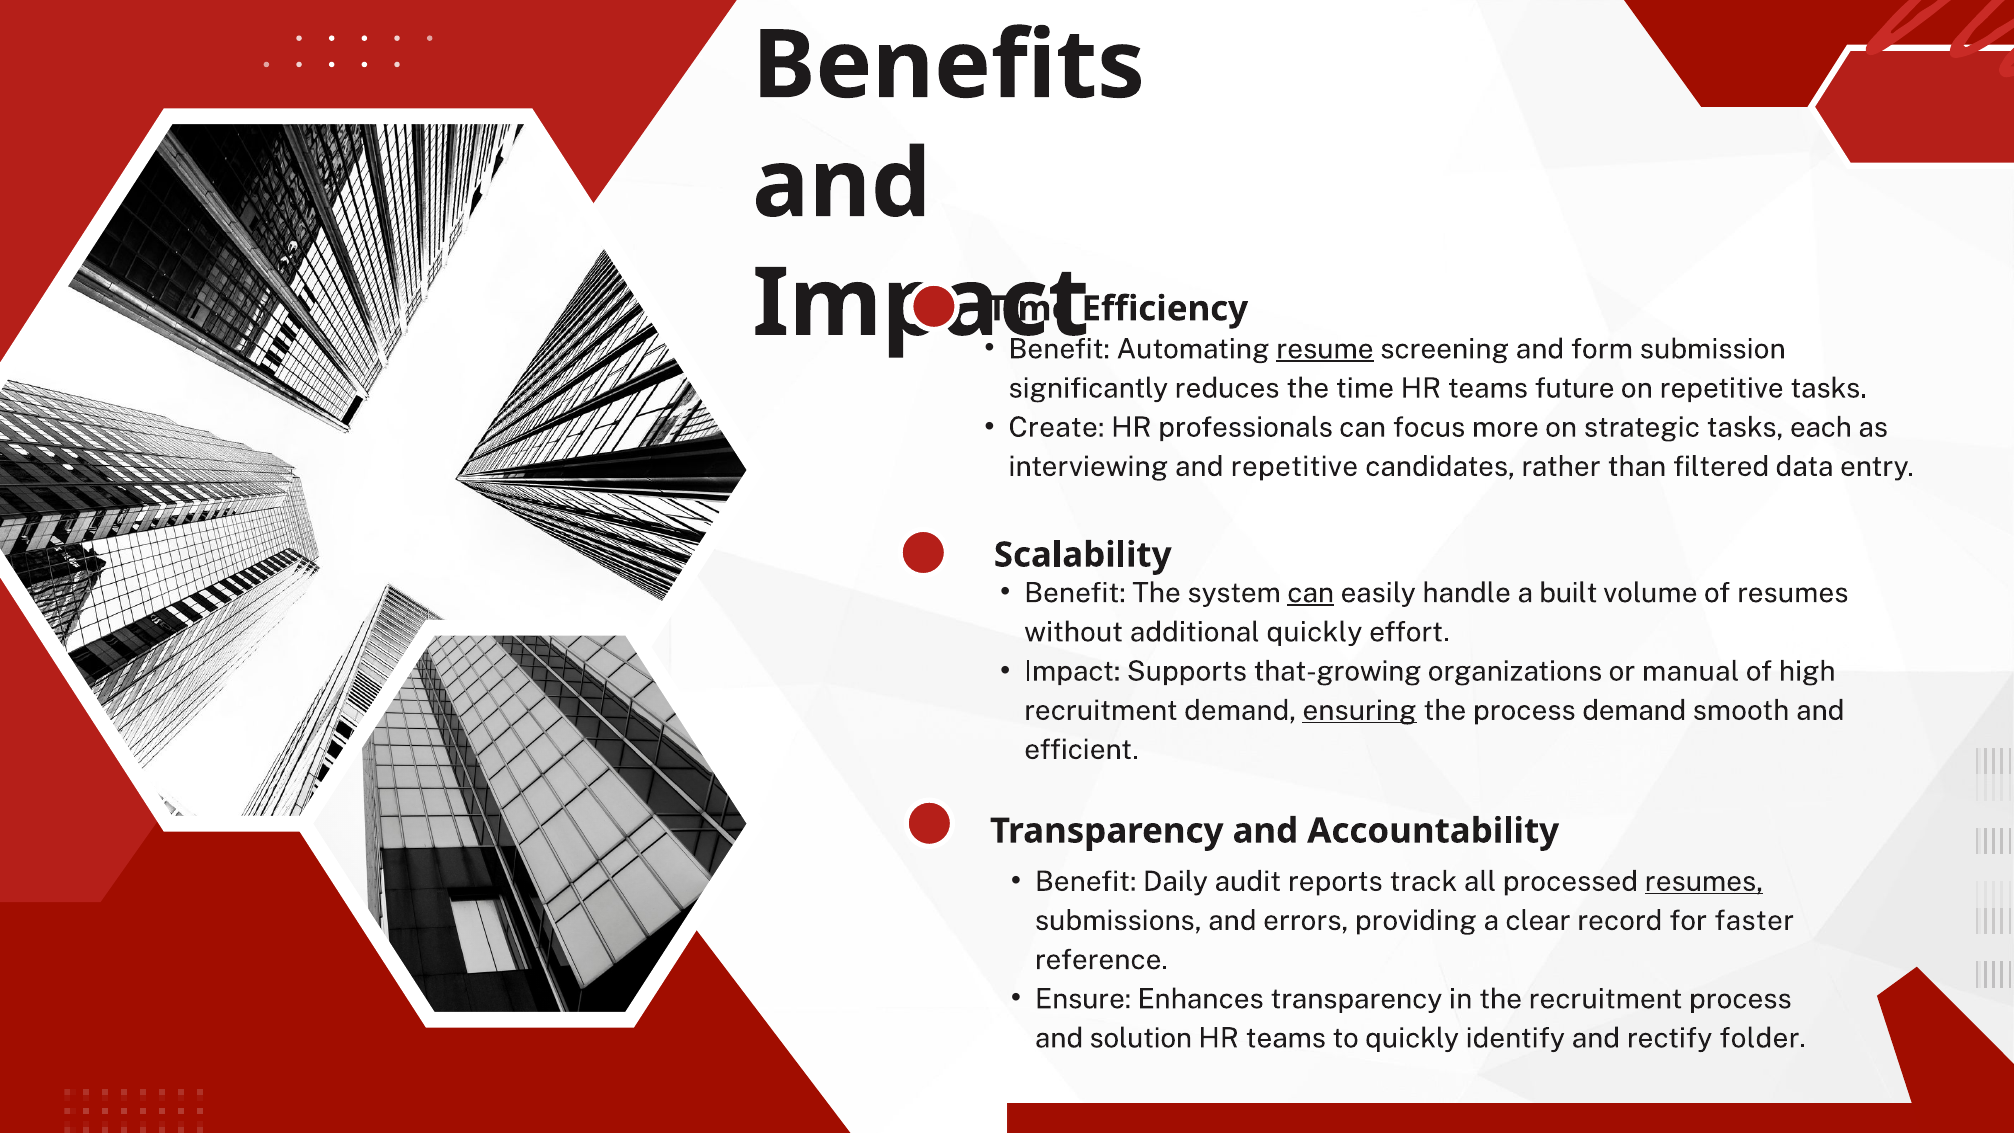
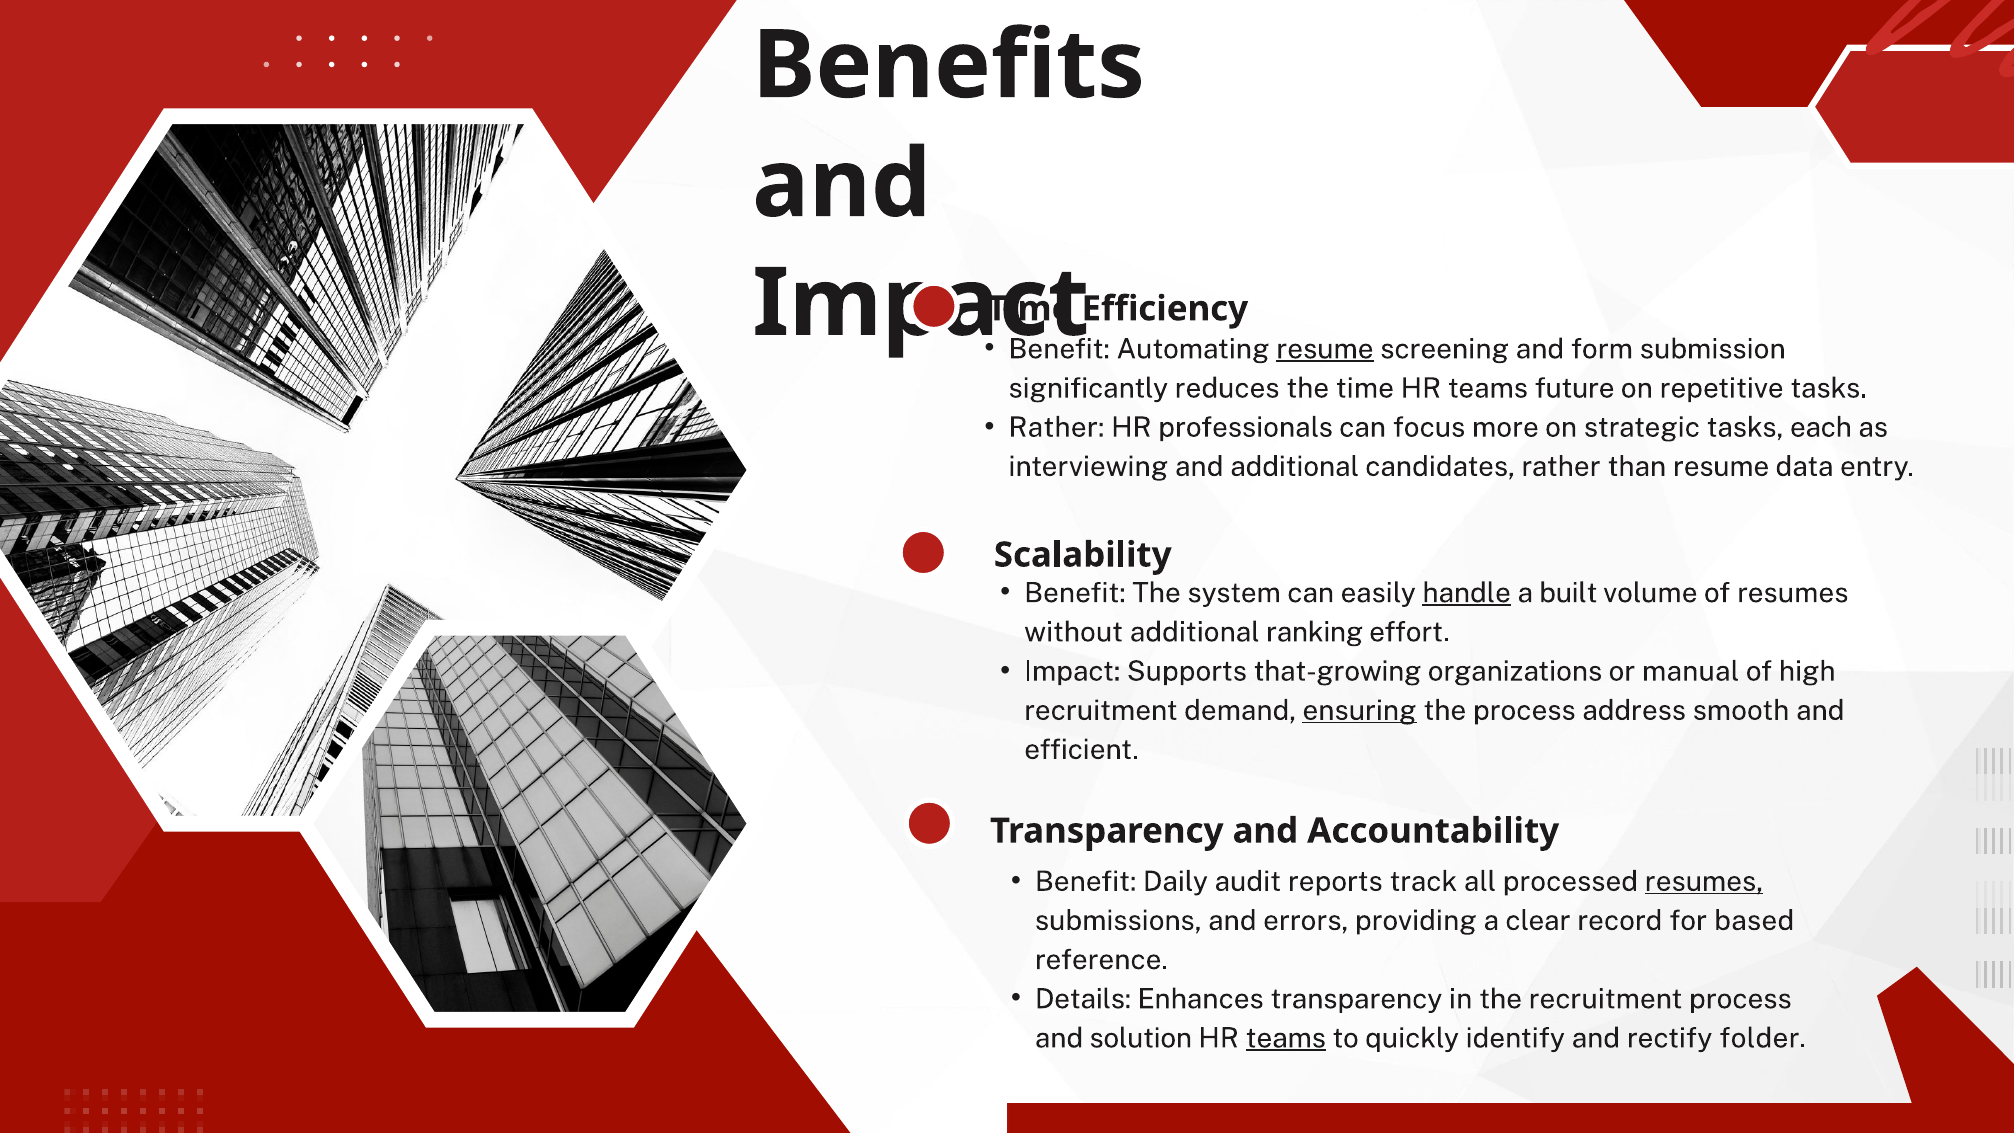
Create at (1056, 427): Create -> Rather
and repetitive: repetitive -> additional
than filtered: filtered -> resume
can at (1311, 593) underline: present -> none
handle underline: none -> present
additional quickly: quickly -> ranking
process demand: demand -> address
faster: faster -> based
Ensure: Ensure -> Details
teams at (1286, 1038) underline: none -> present
